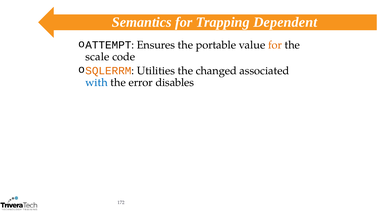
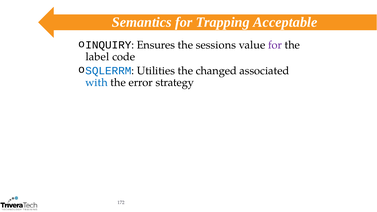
Dependent: Dependent -> Acceptable
ATTEMPT: ATTEMPT -> INQUIRY
portable: portable -> sessions
for at (275, 45) colour: orange -> purple
scale: scale -> label
SQLERRM colour: orange -> blue
disables: disables -> strategy
